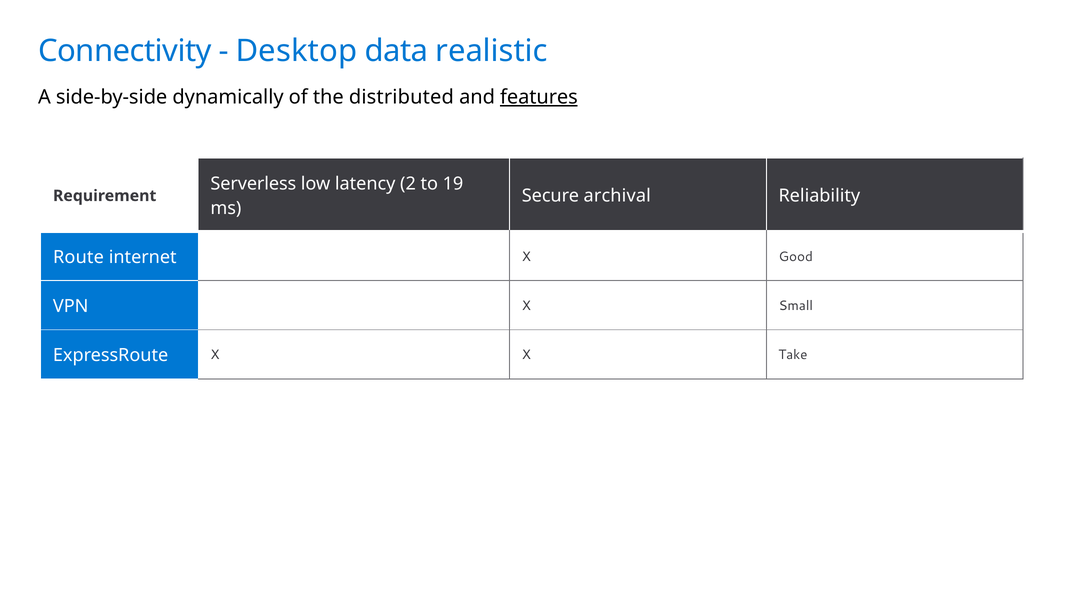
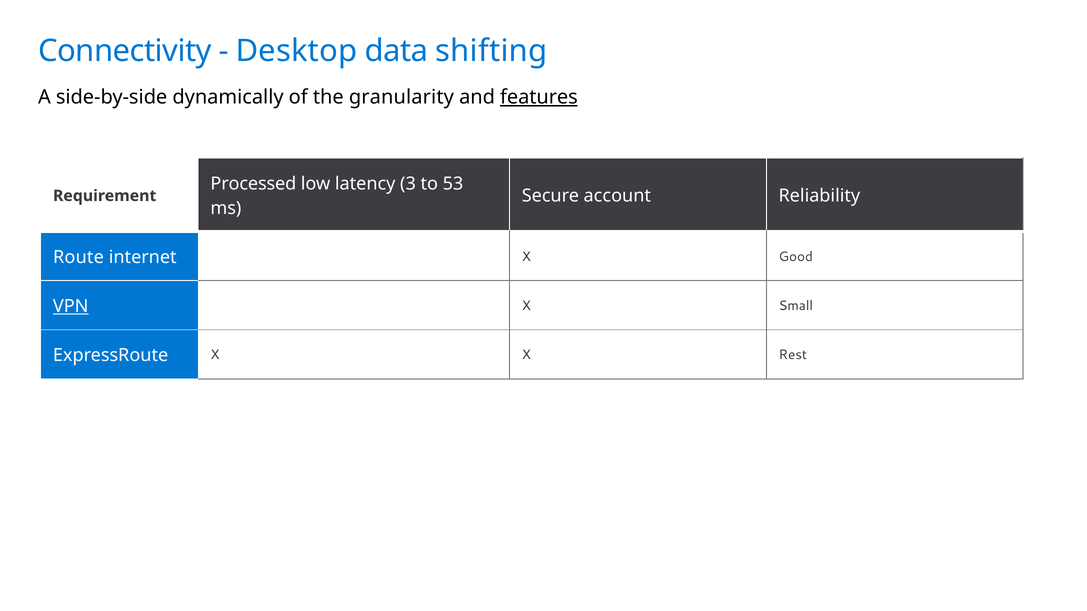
realistic: realistic -> shifting
distributed: distributed -> granularity
Serverless: Serverless -> Processed
2: 2 -> 3
19: 19 -> 53
archival: archival -> account
VPN underline: none -> present
Take: Take -> Rest
